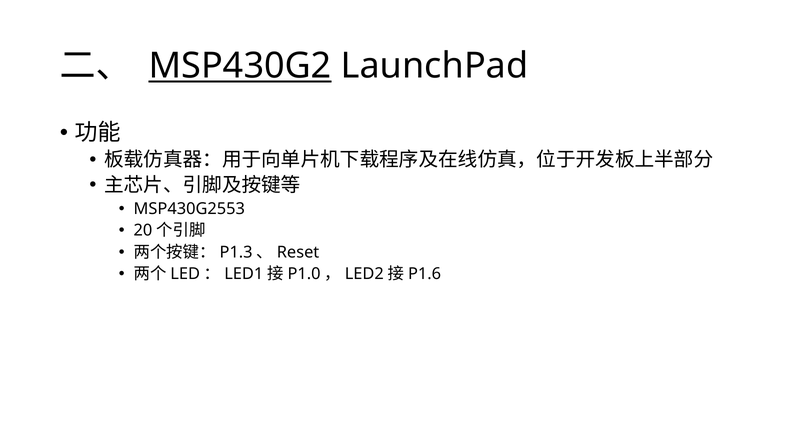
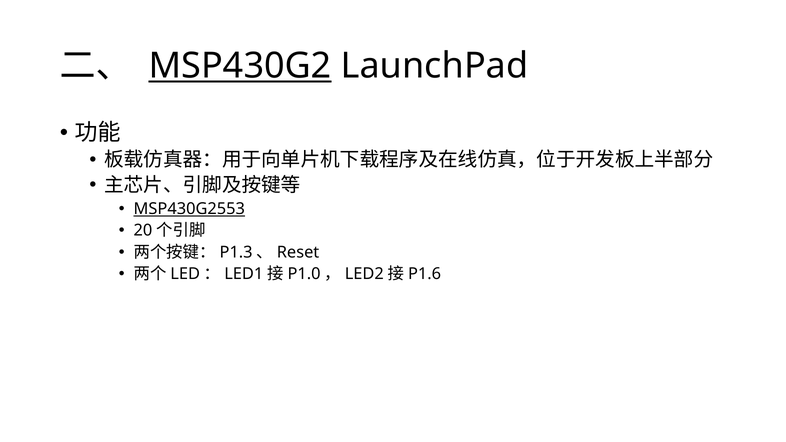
MSP430G2553 underline: none -> present
